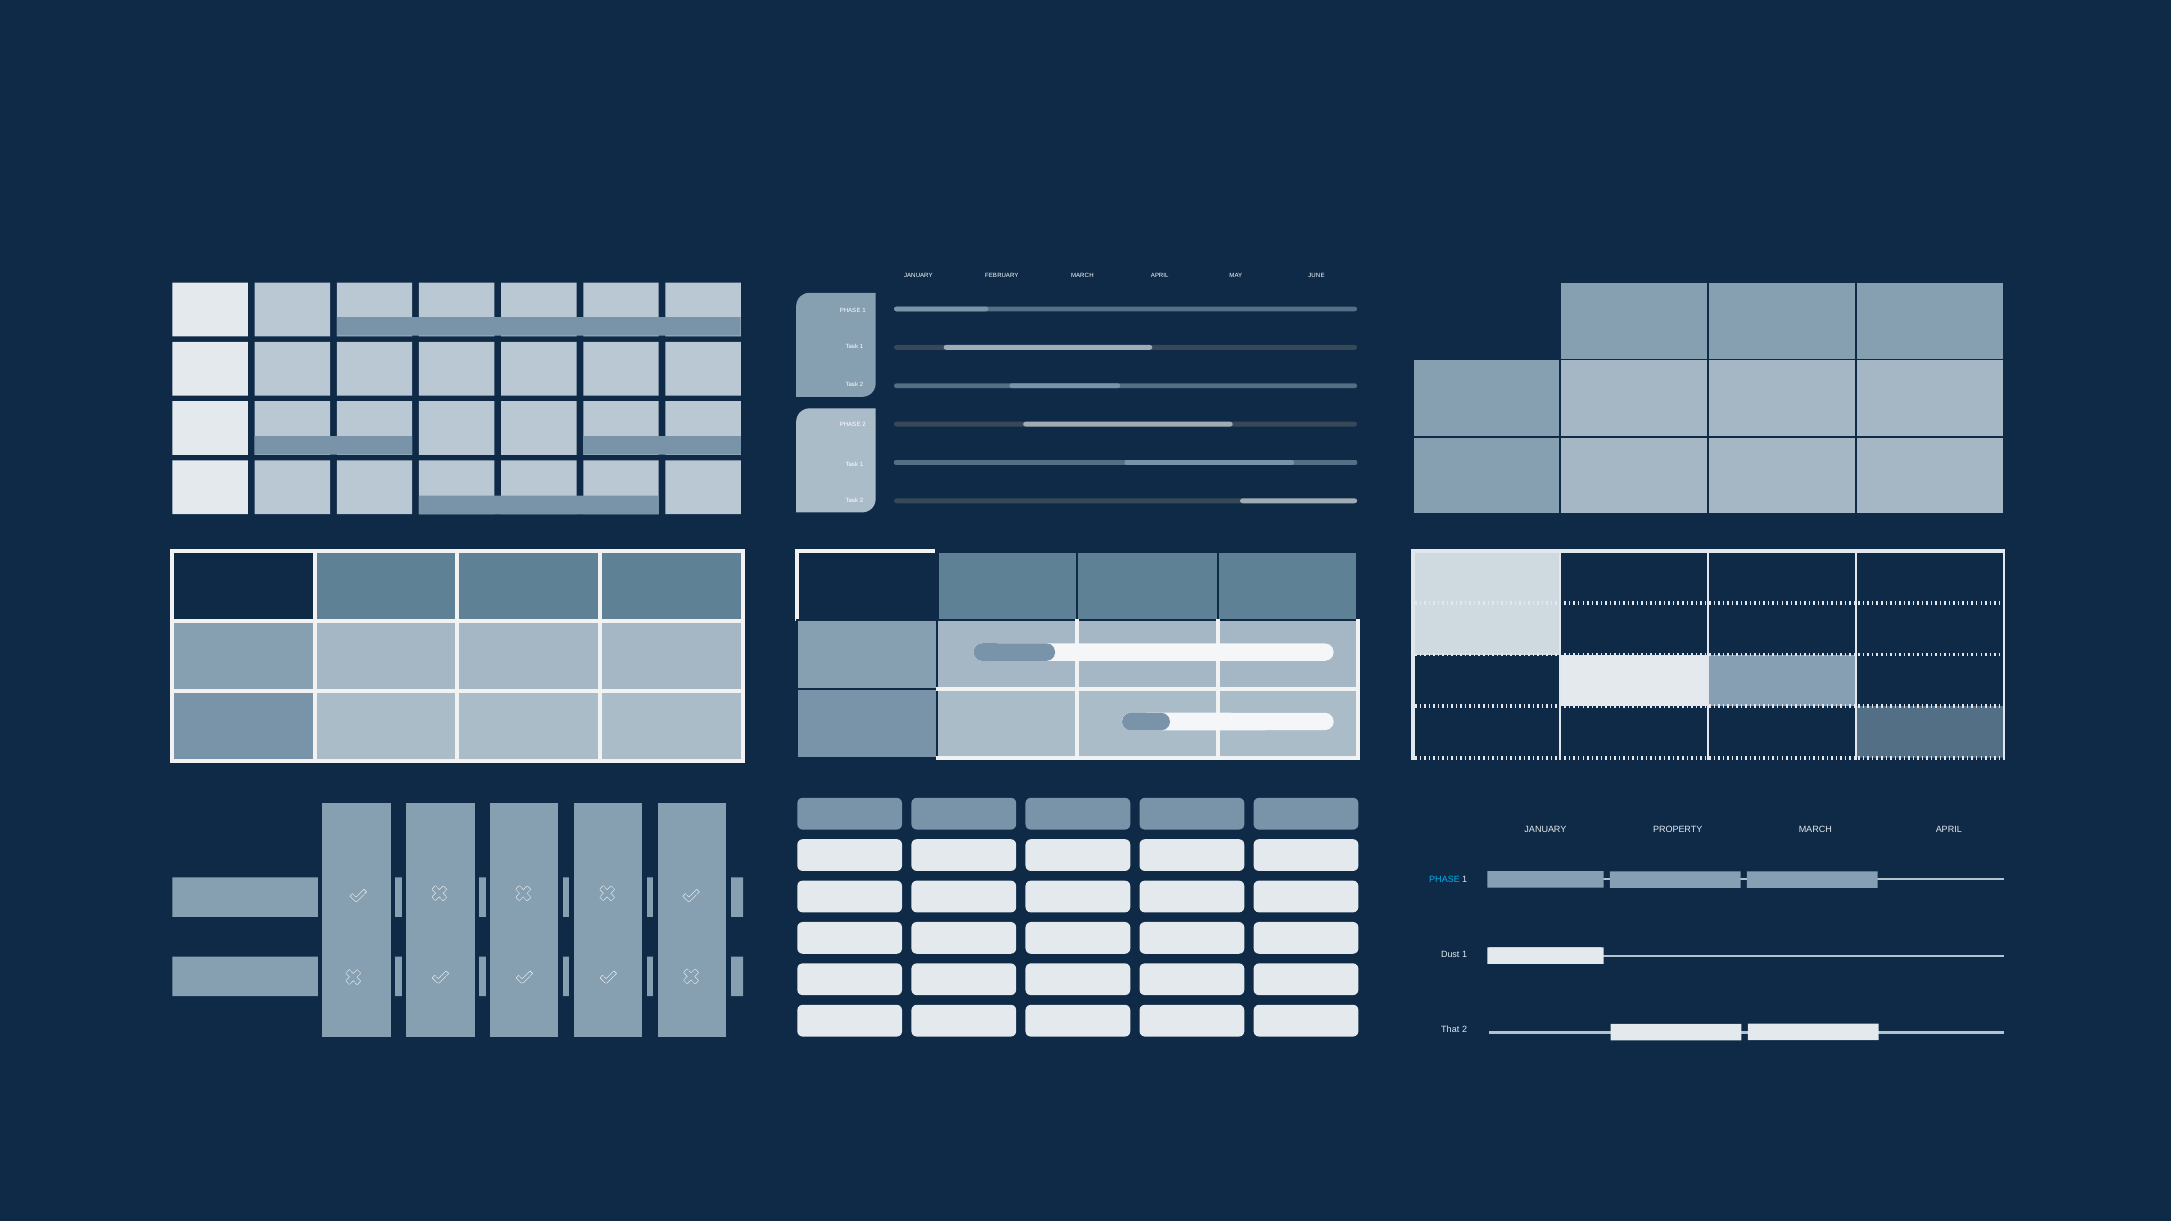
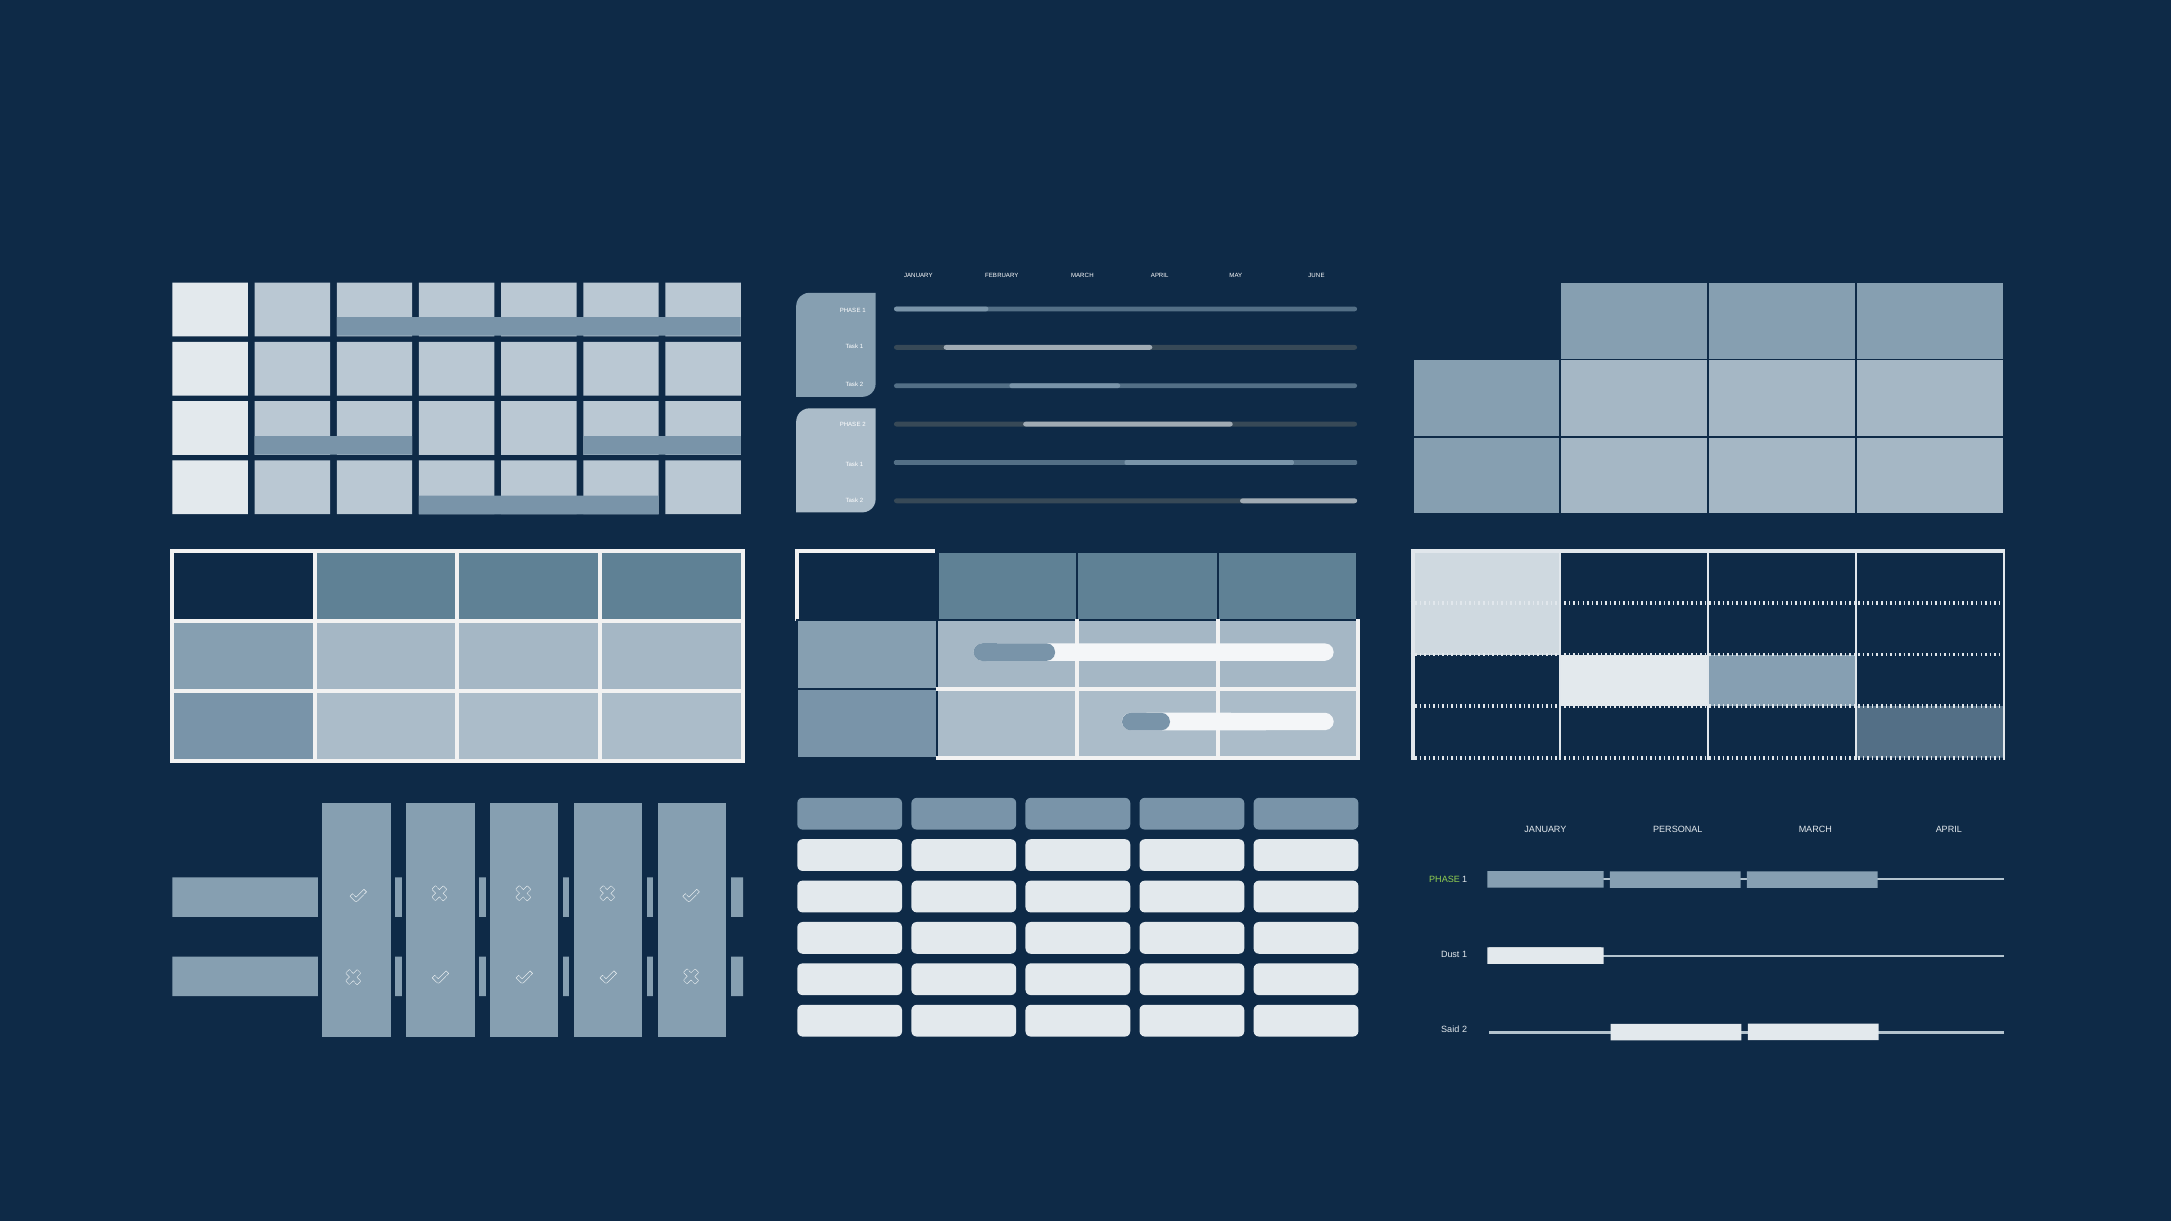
PROPERTY: PROPERTY -> PERSONAL
PHASE at (1445, 880) colour: light blue -> light green
That: That -> Said
